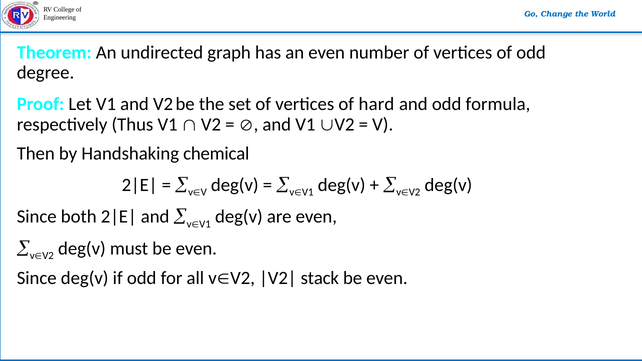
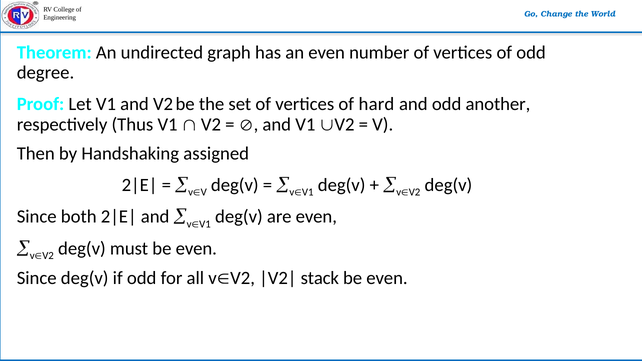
formula: formula -> another
chemical: chemical -> assigned
